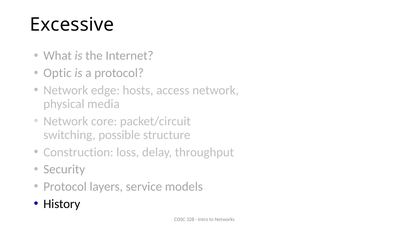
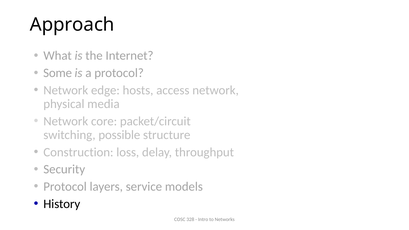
Excessive: Excessive -> Approach
Optic: Optic -> Some
